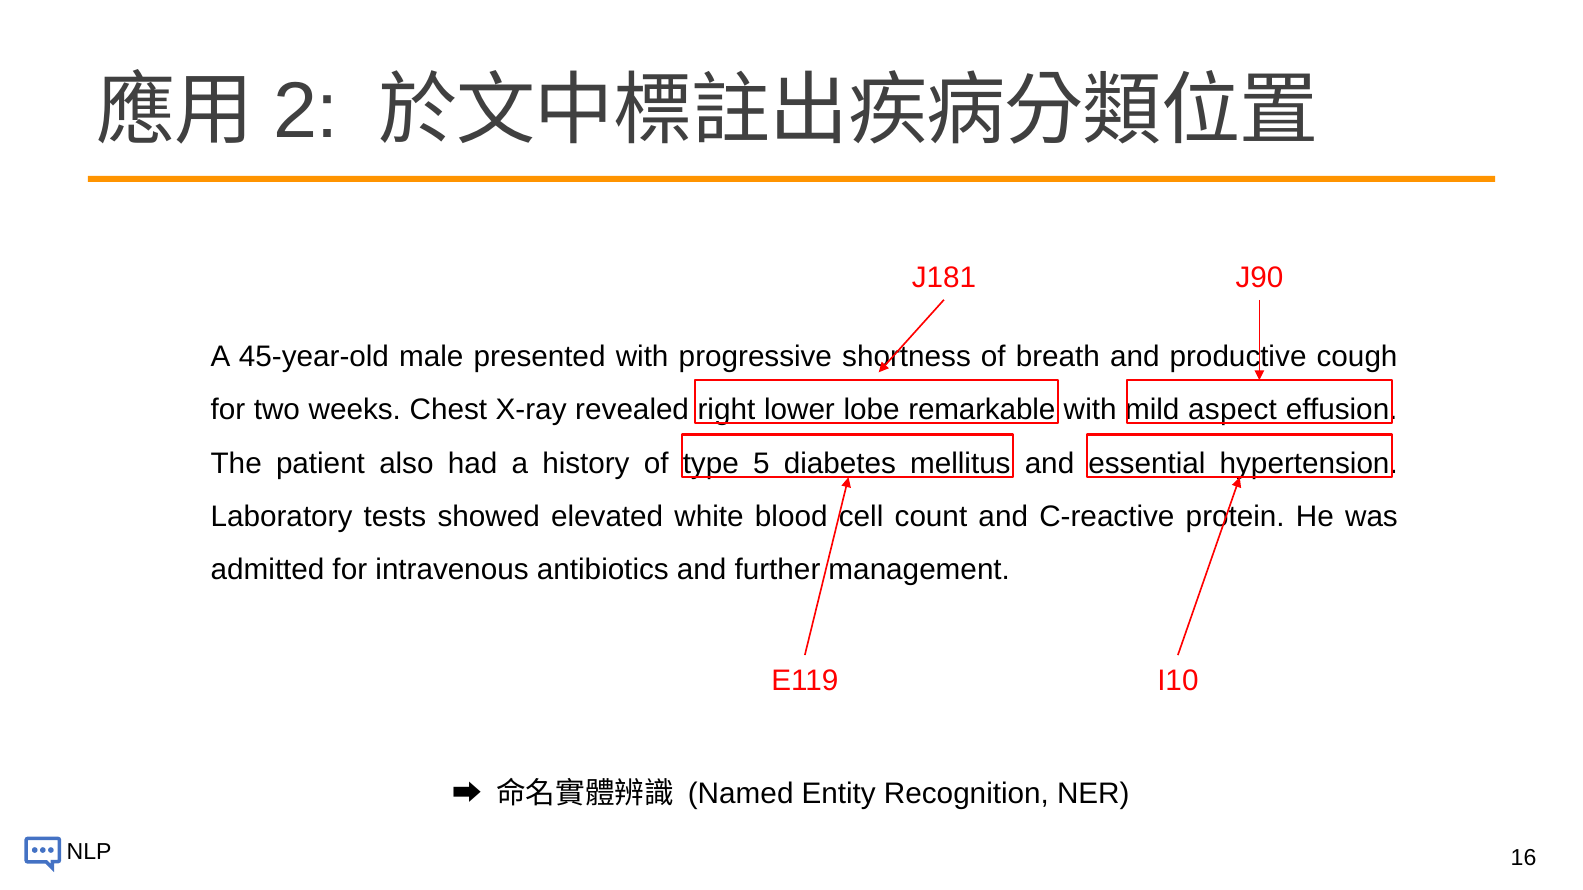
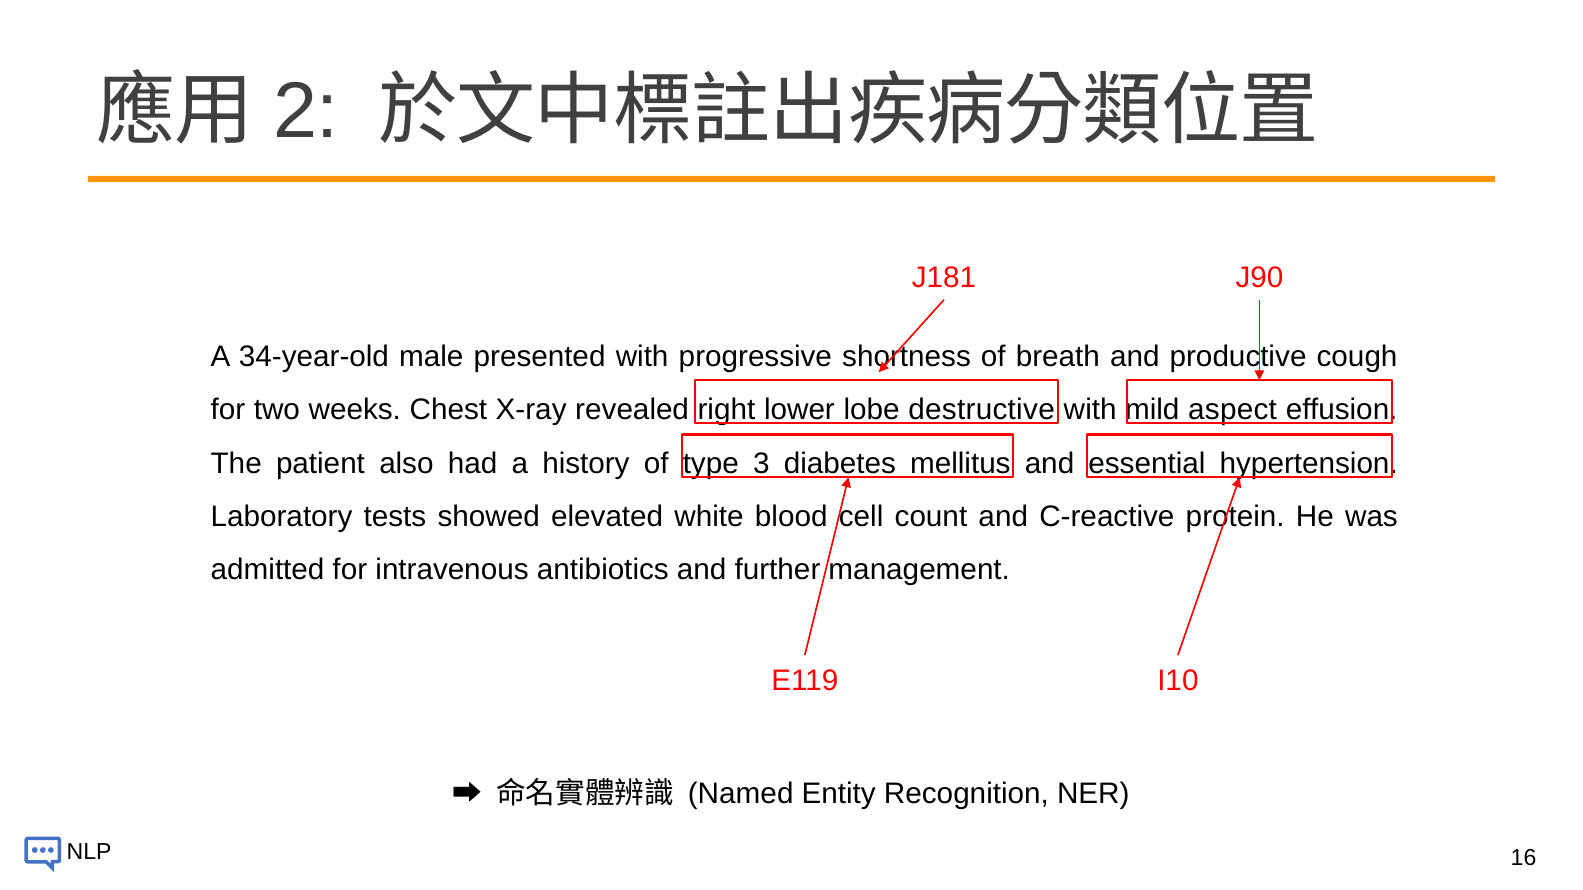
45-year-old: 45-year-old -> 34-year-old
remarkable: remarkable -> destructive
5: 5 -> 3
